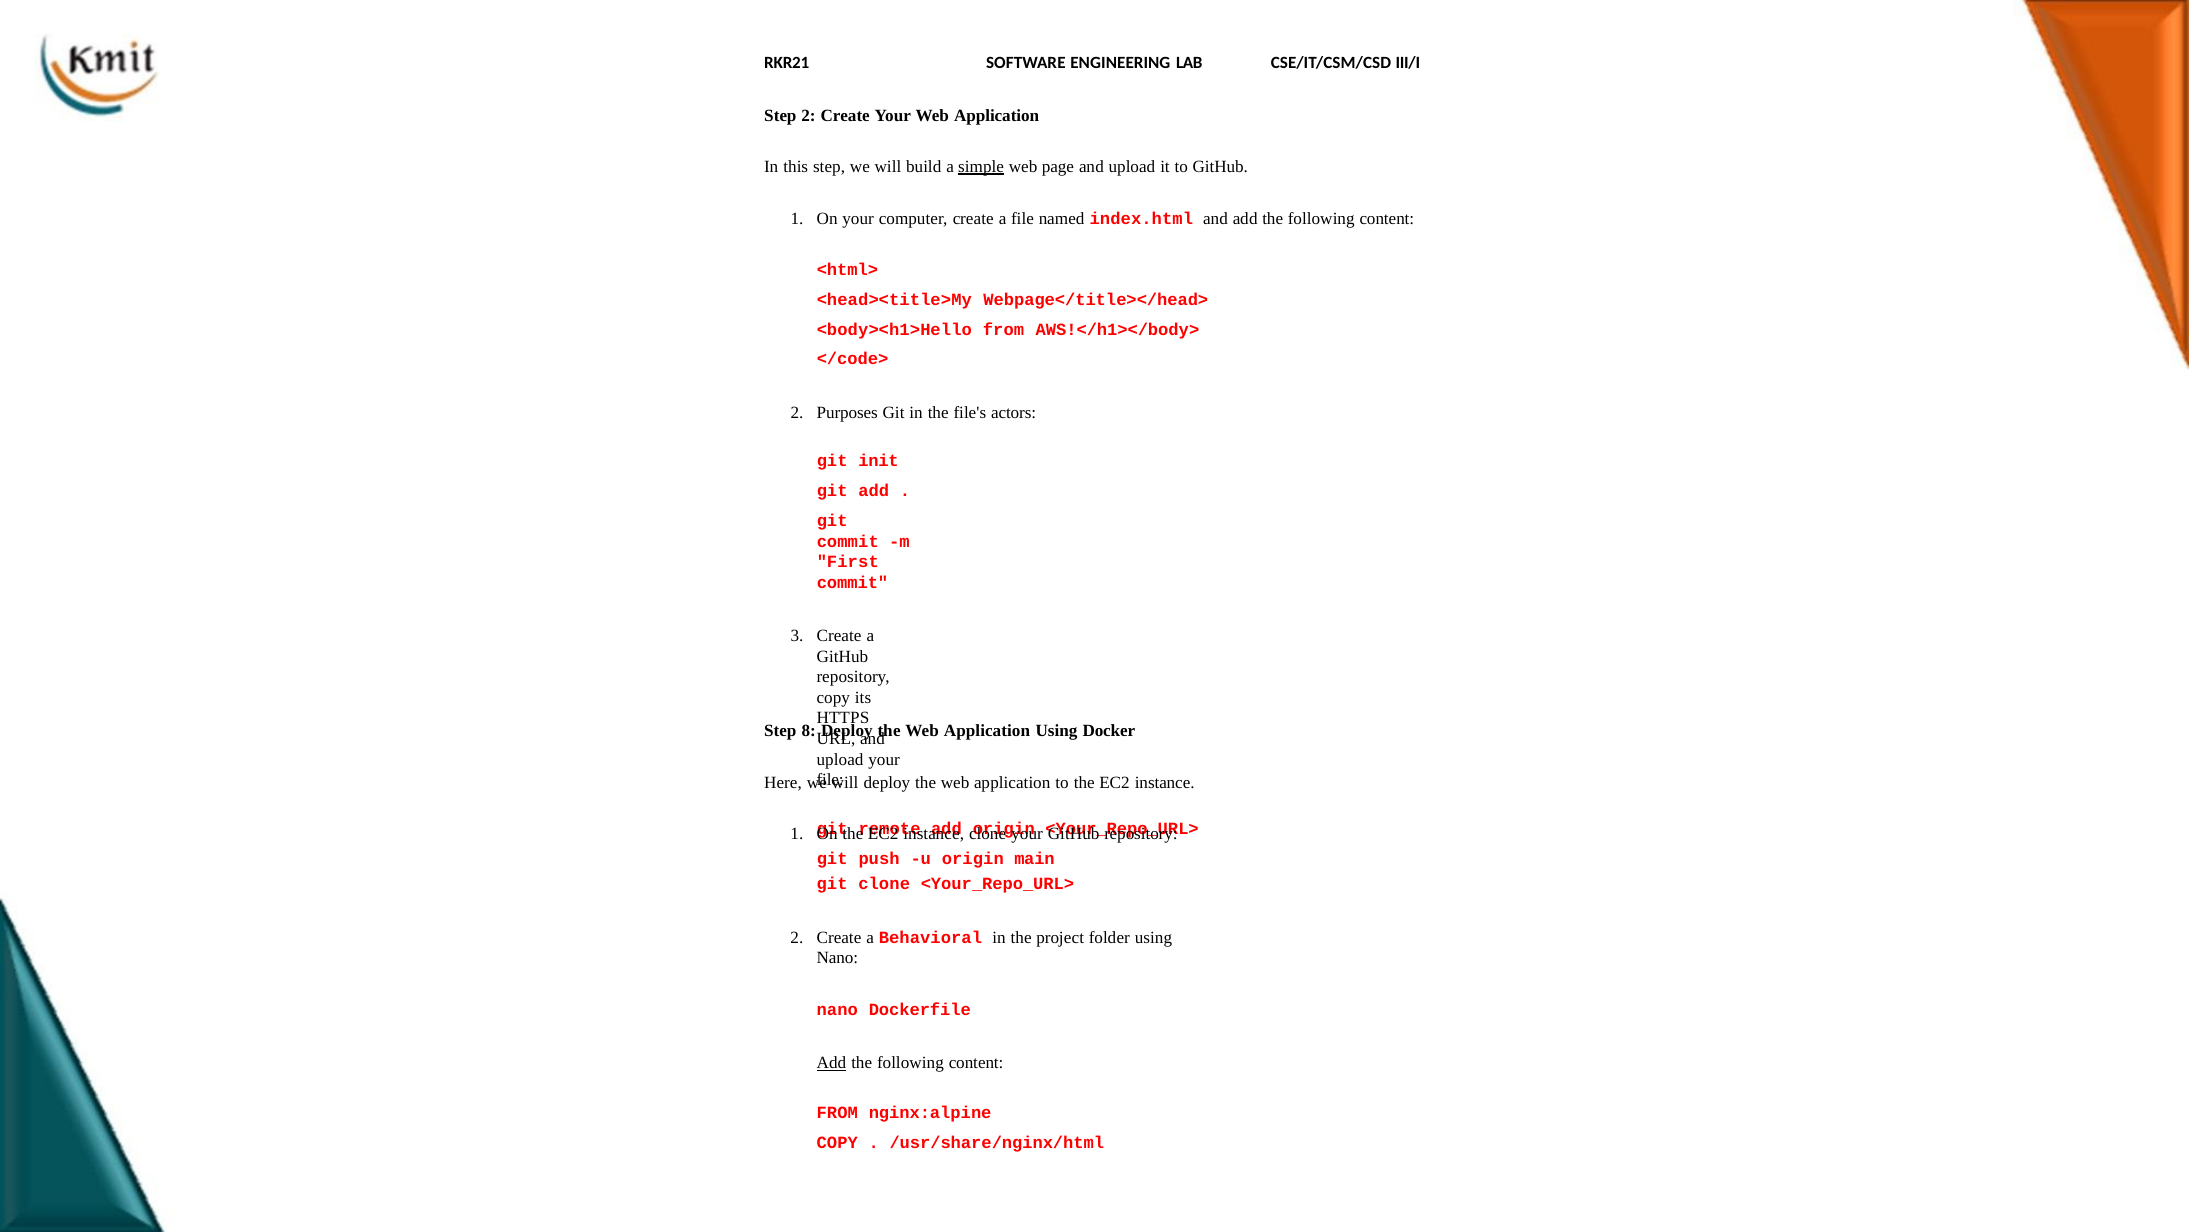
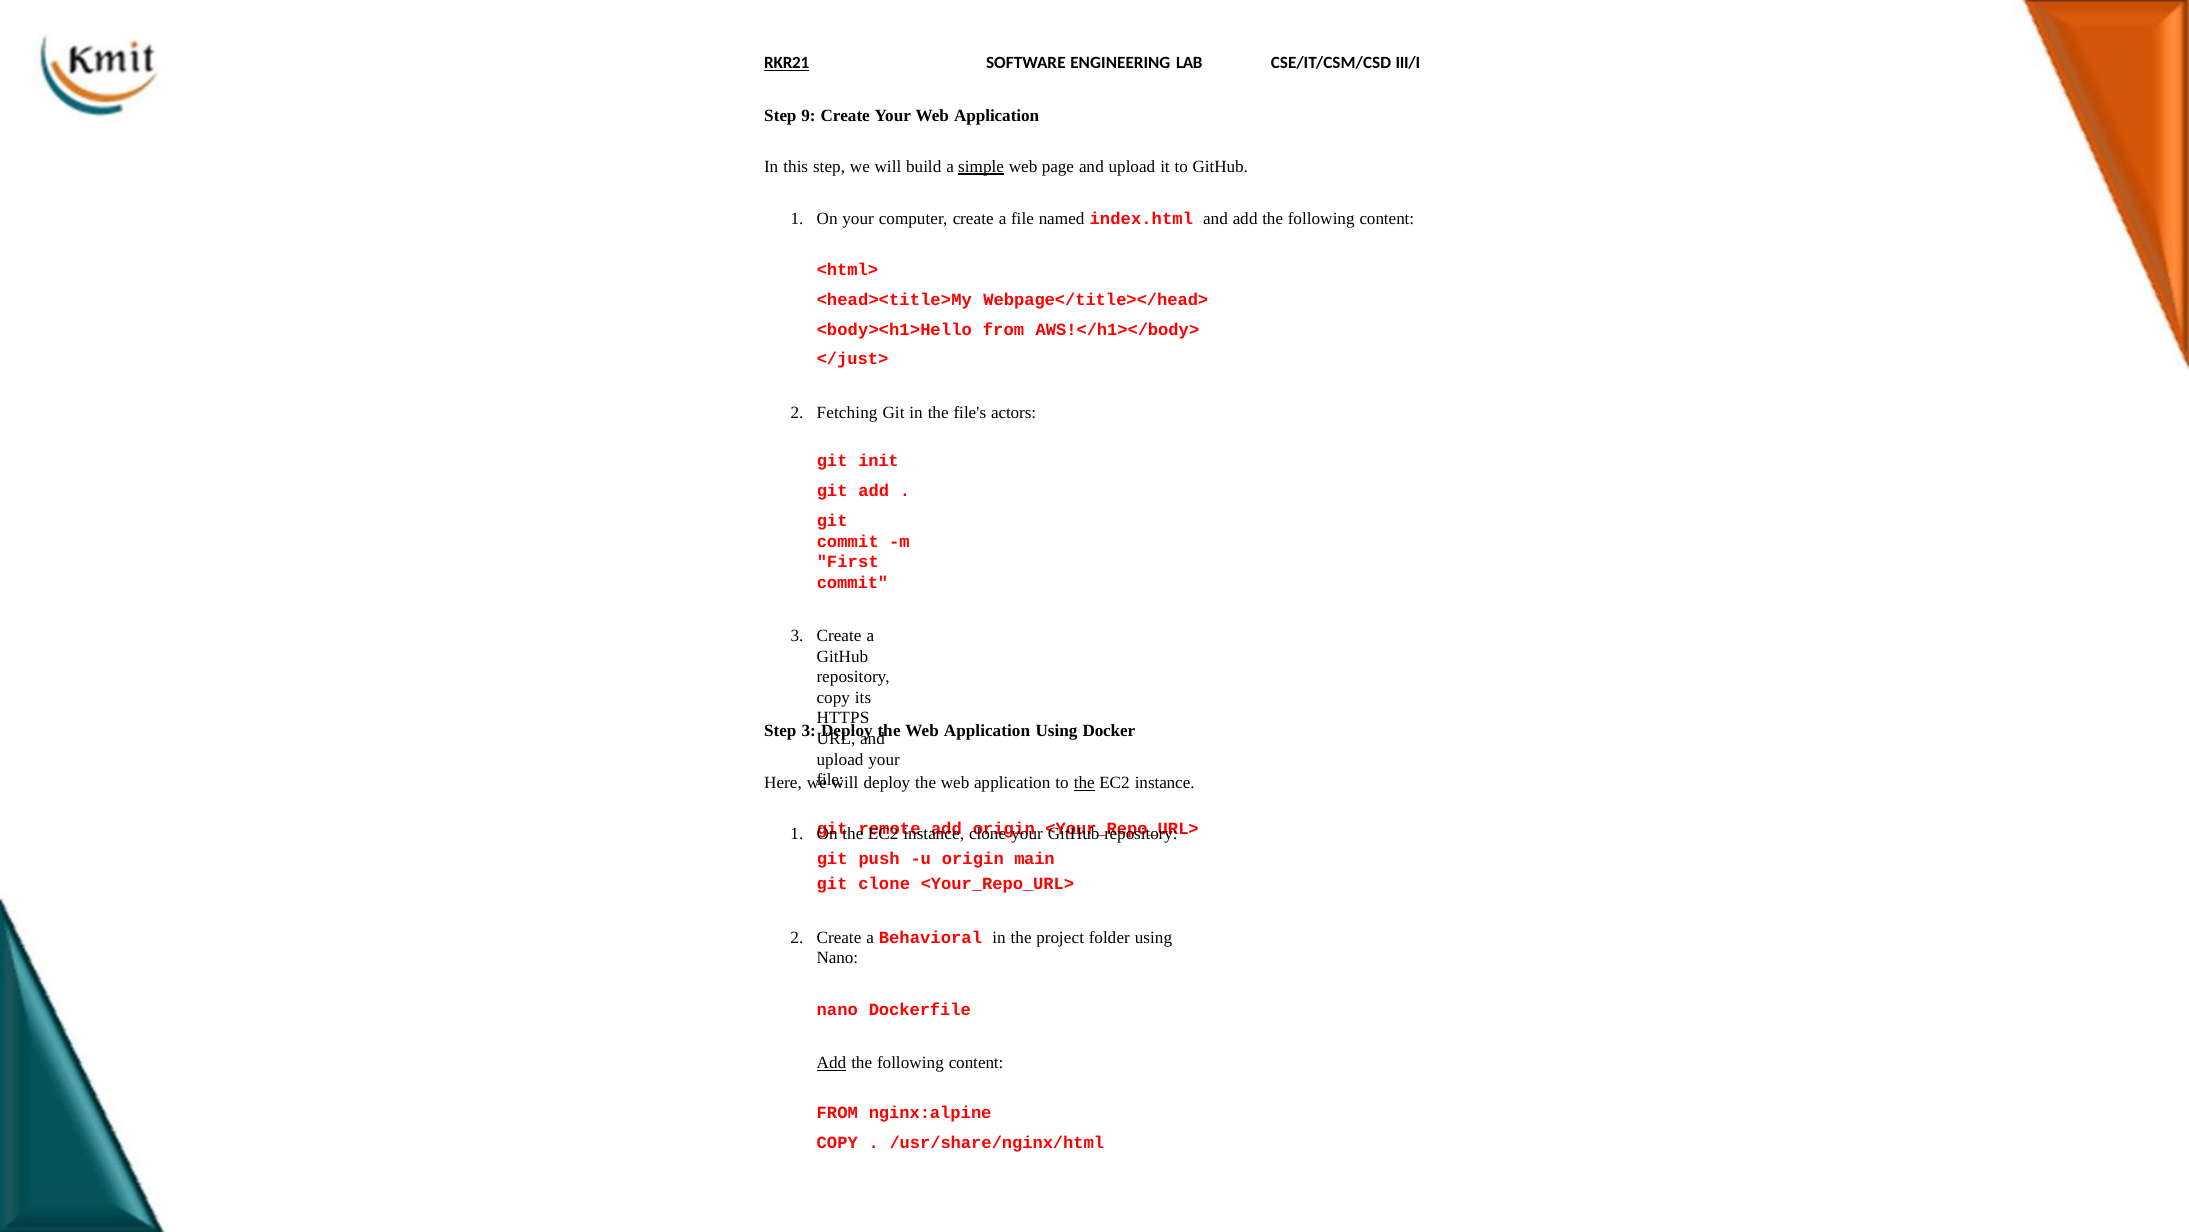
RKR21 underline: none -> present
Step 2: 2 -> 9
</code>: </code> -> </just>
Purposes: Purposes -> Fetching
Step 8: 8 -> 3
the at (1084, 782) underline: none -> present
